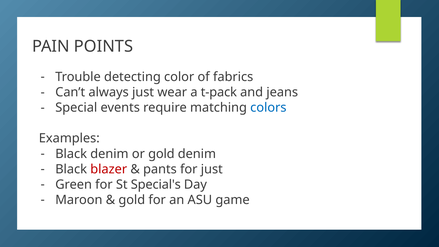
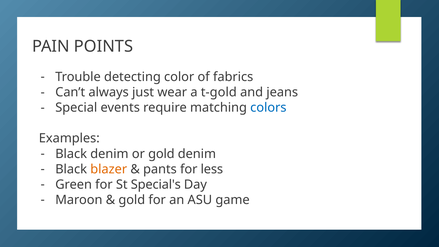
t-pack: t-pack -> t-gold
blazer colour: red -> orange
for just: just -> less
